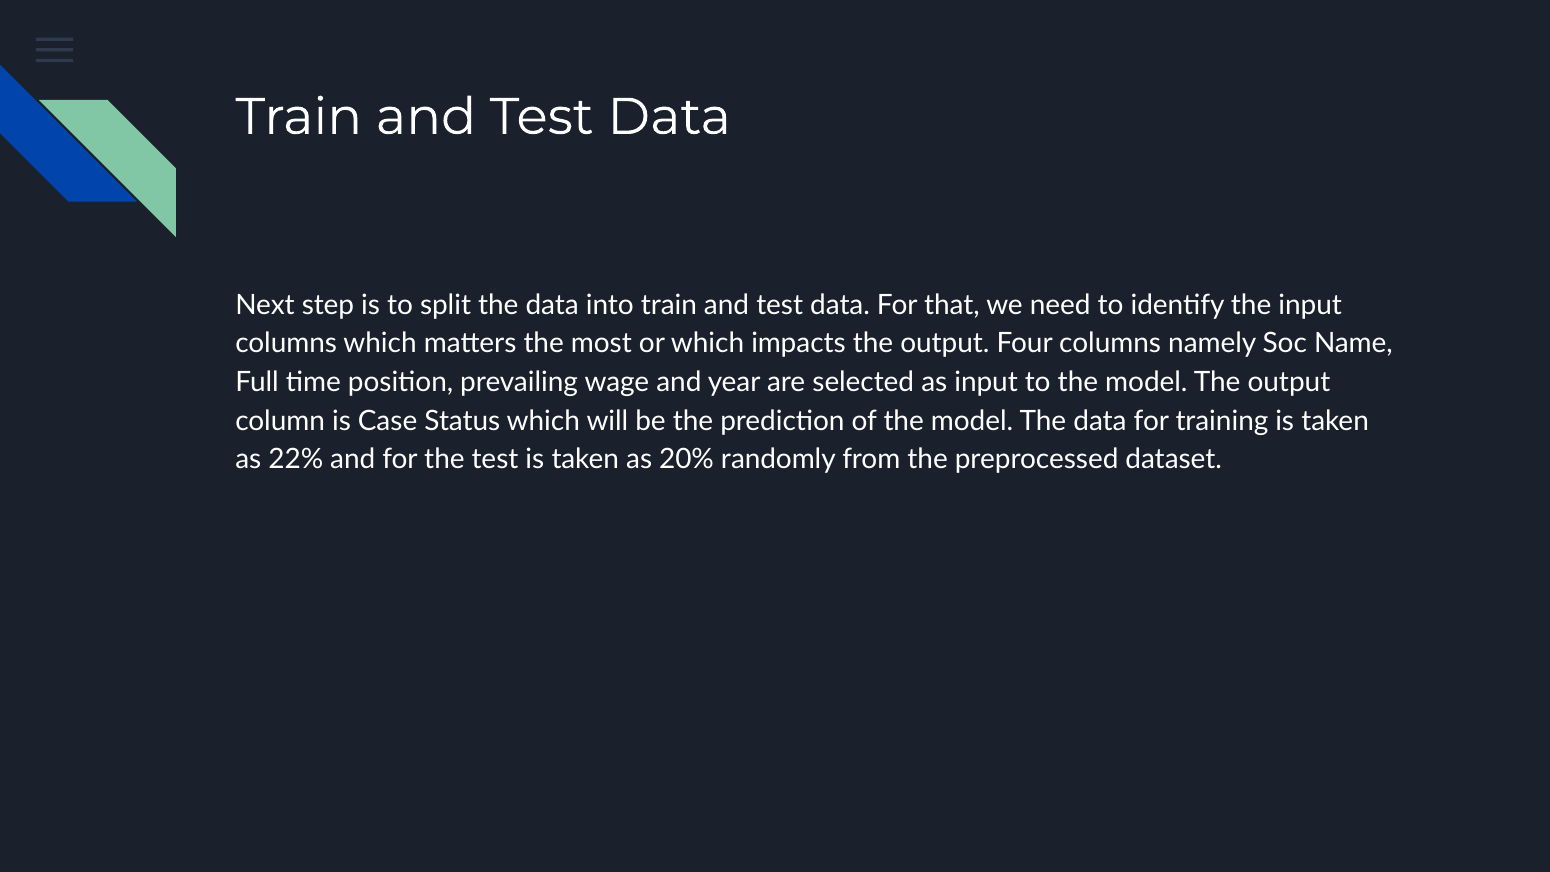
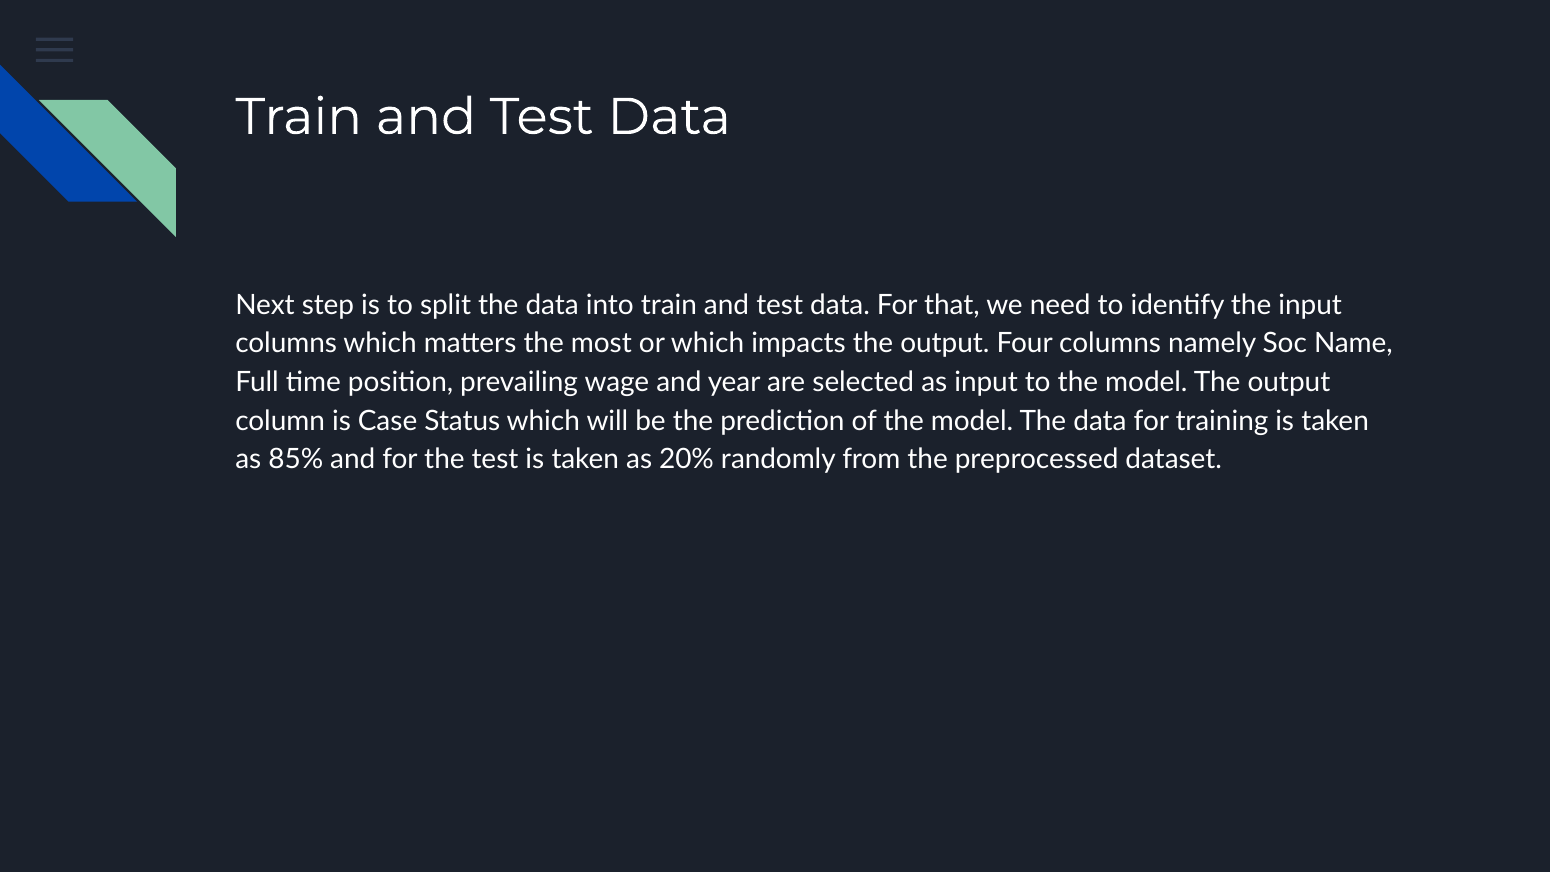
22%: 22% -> 85%
